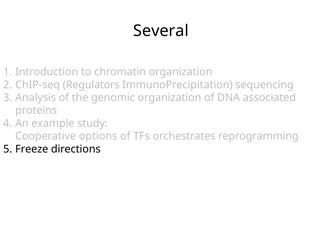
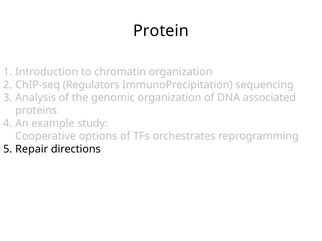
Several: Several -> Protein
Freeze: Freeze -> Repair
